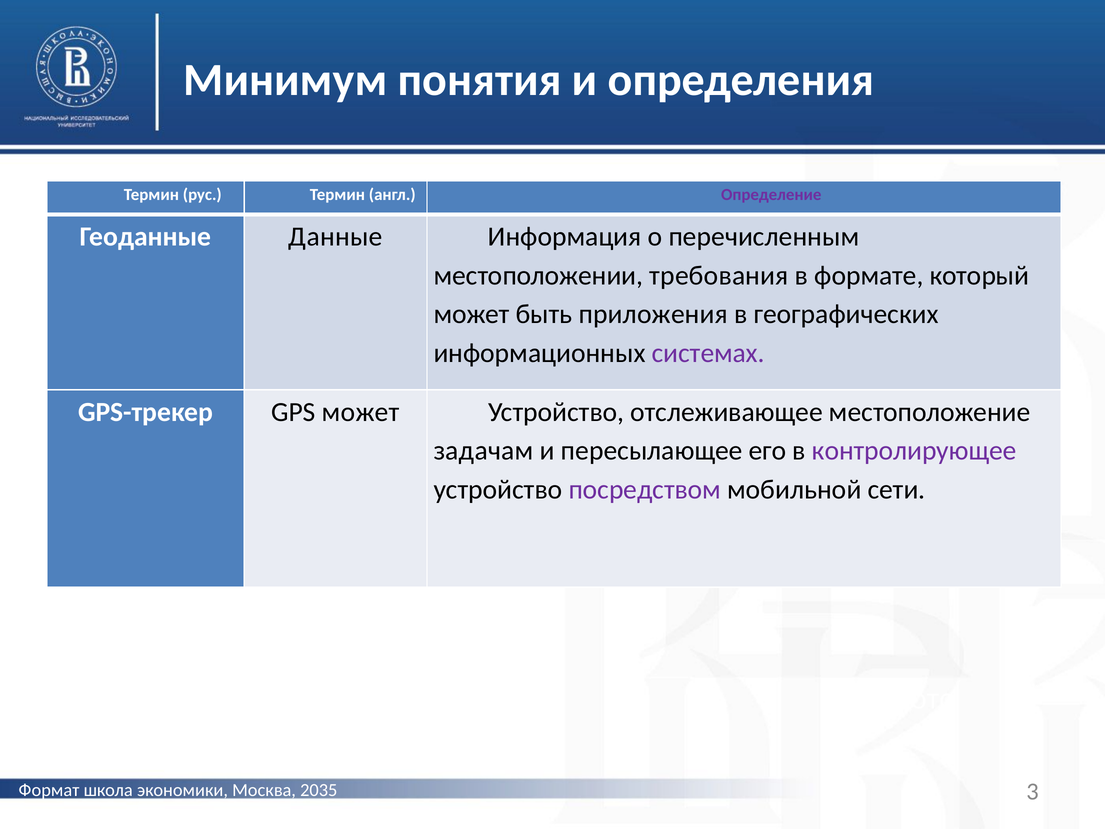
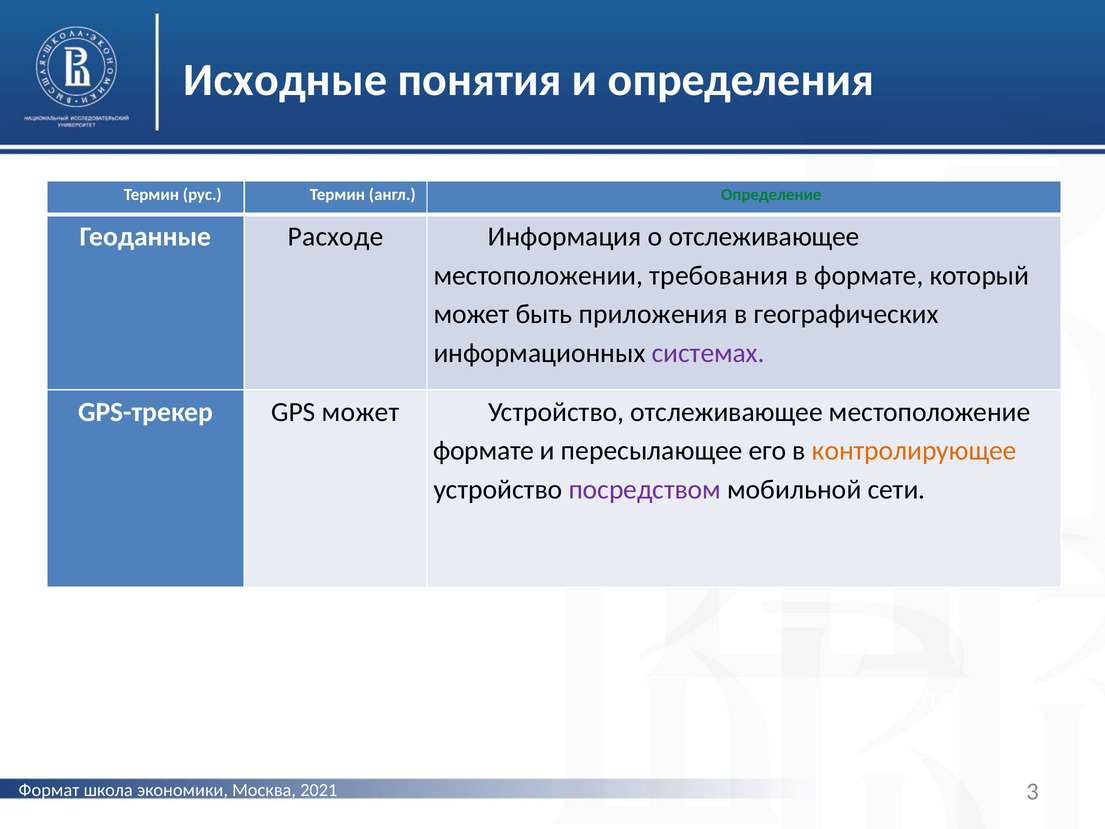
Минимум: Минимум -> Исходные
Определение colour: purple -> green
Данные: Данные -> Расходе
о перечисленным: перечисленным -> отслеживающее
задачам at (483, 451): задачам -> формате
контролирующее colour: purple -> orange
2035: 2035 -> 2021
